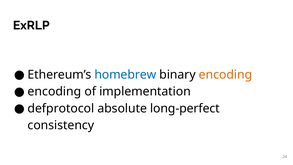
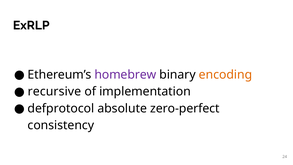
homebrew colour: blue -> purple
encoding at (54, 91): encoding -> recursive
long-perfect: long-perfect -> zero-perfect
